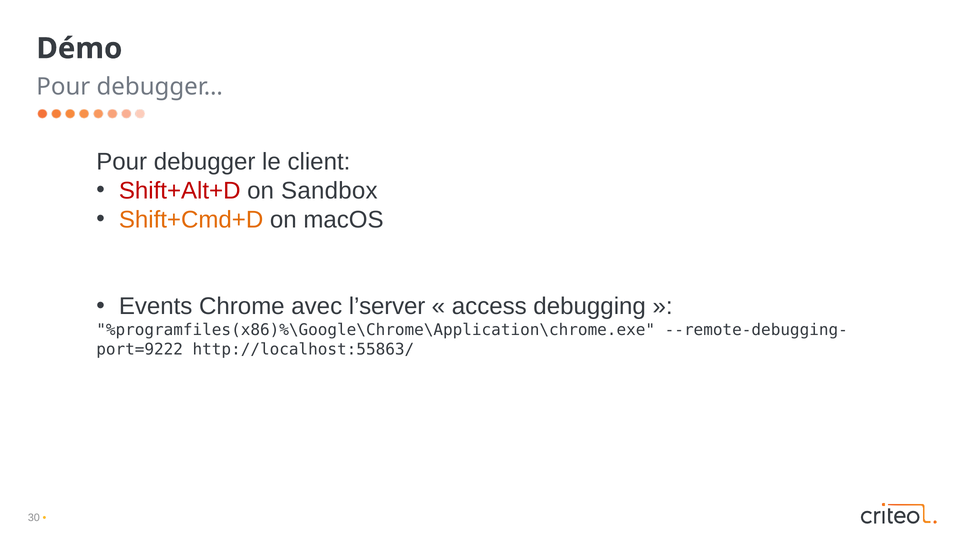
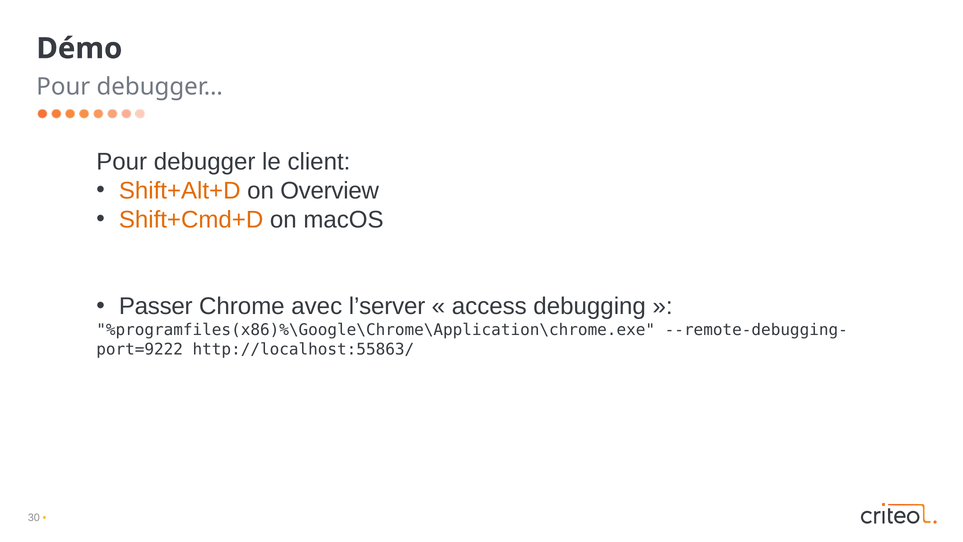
Shift+Alt+D colour: red -> orange
Sandbox: Sandbox -> Overview
Events: Events -> Passer
